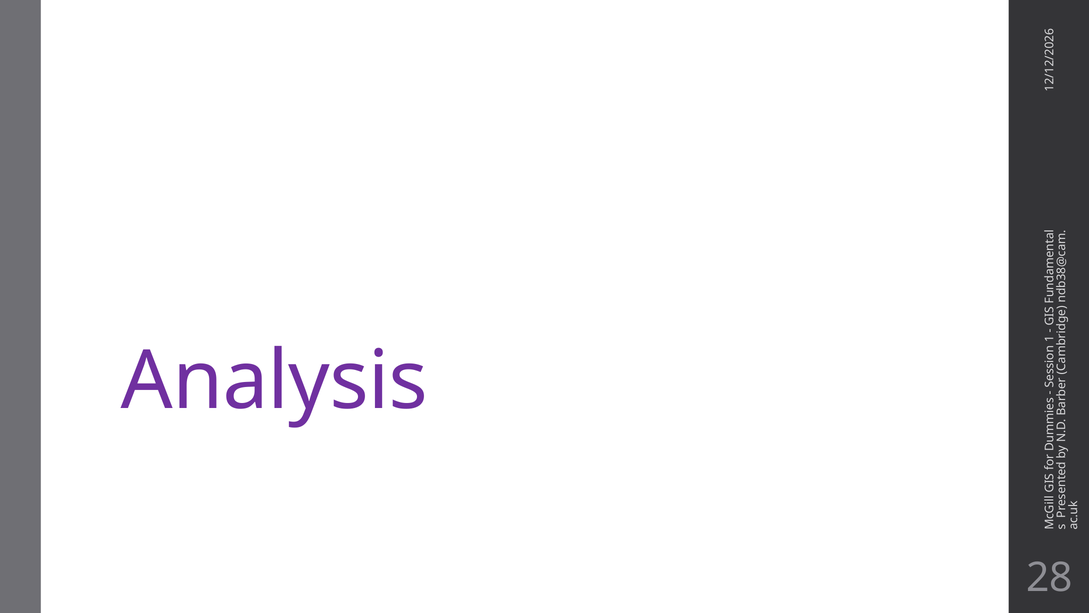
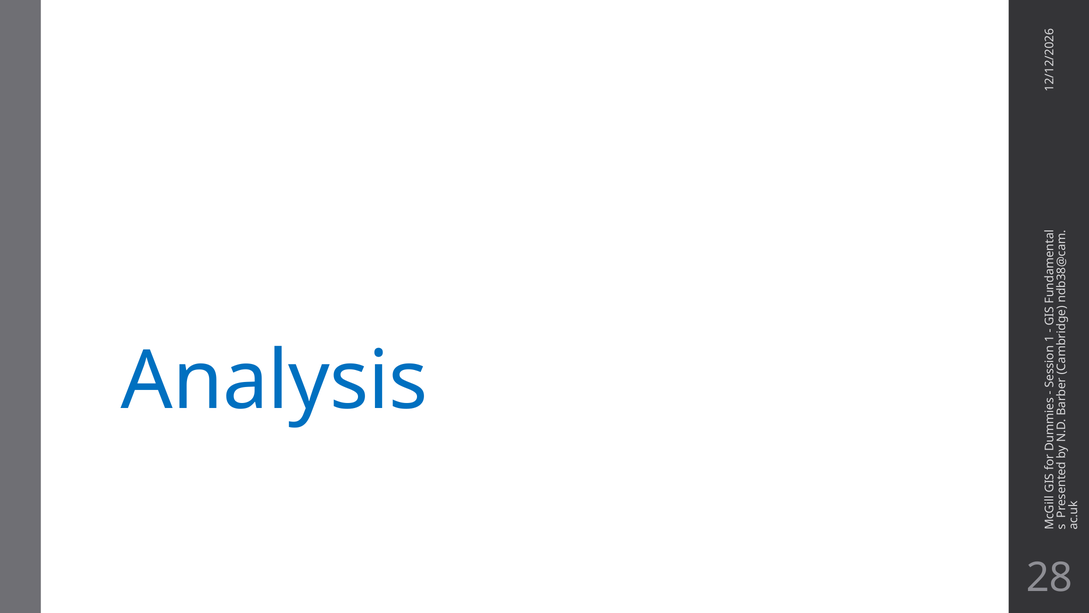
Analysis colour: purple -> blue
